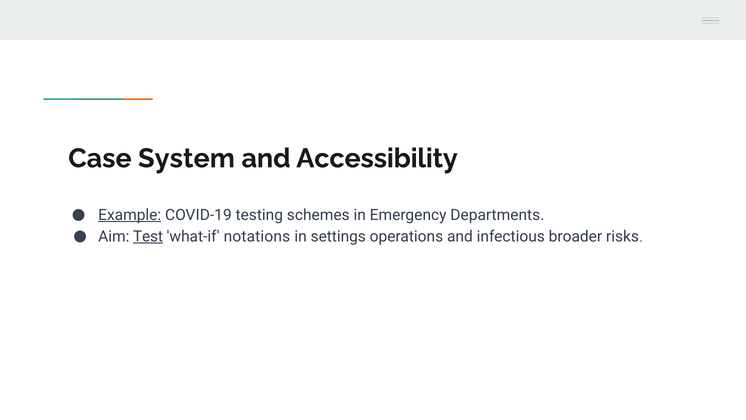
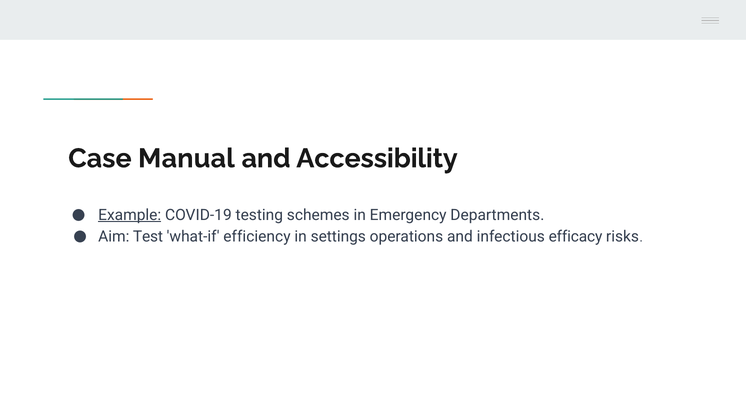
System: System -> Manual
Test underline: present -> none
notations: notations -> efficiency
broader: broader -> efficacy
